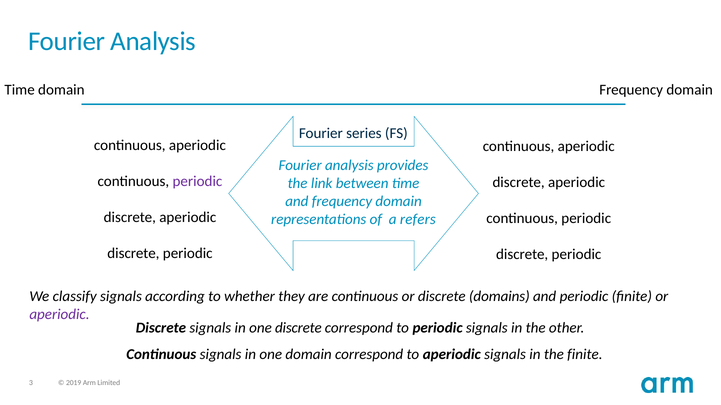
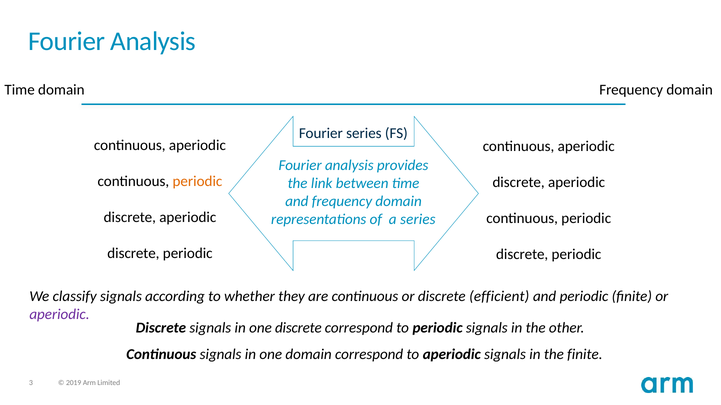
periodic at (197, 181) colour: purple -> orange
a refers: refers -> series
domains: domains -> efficient
